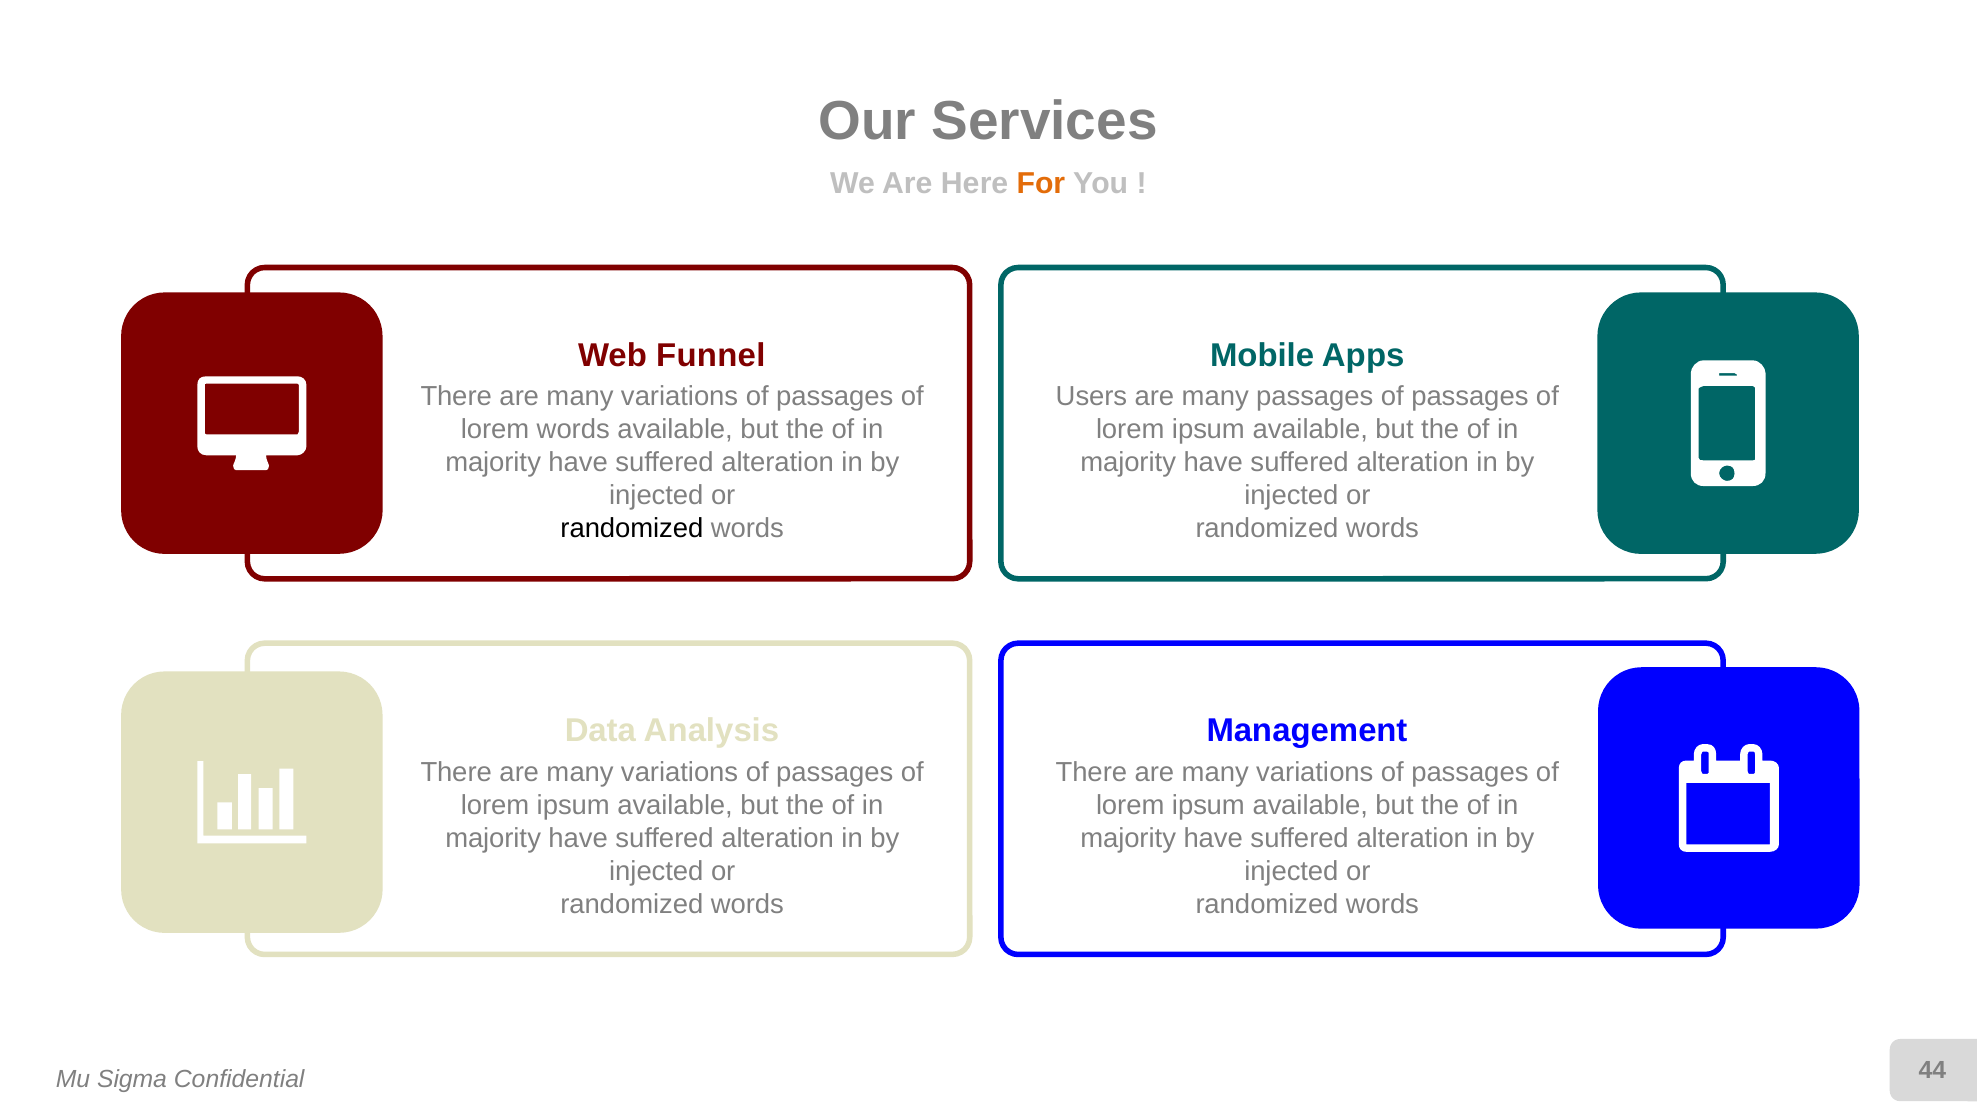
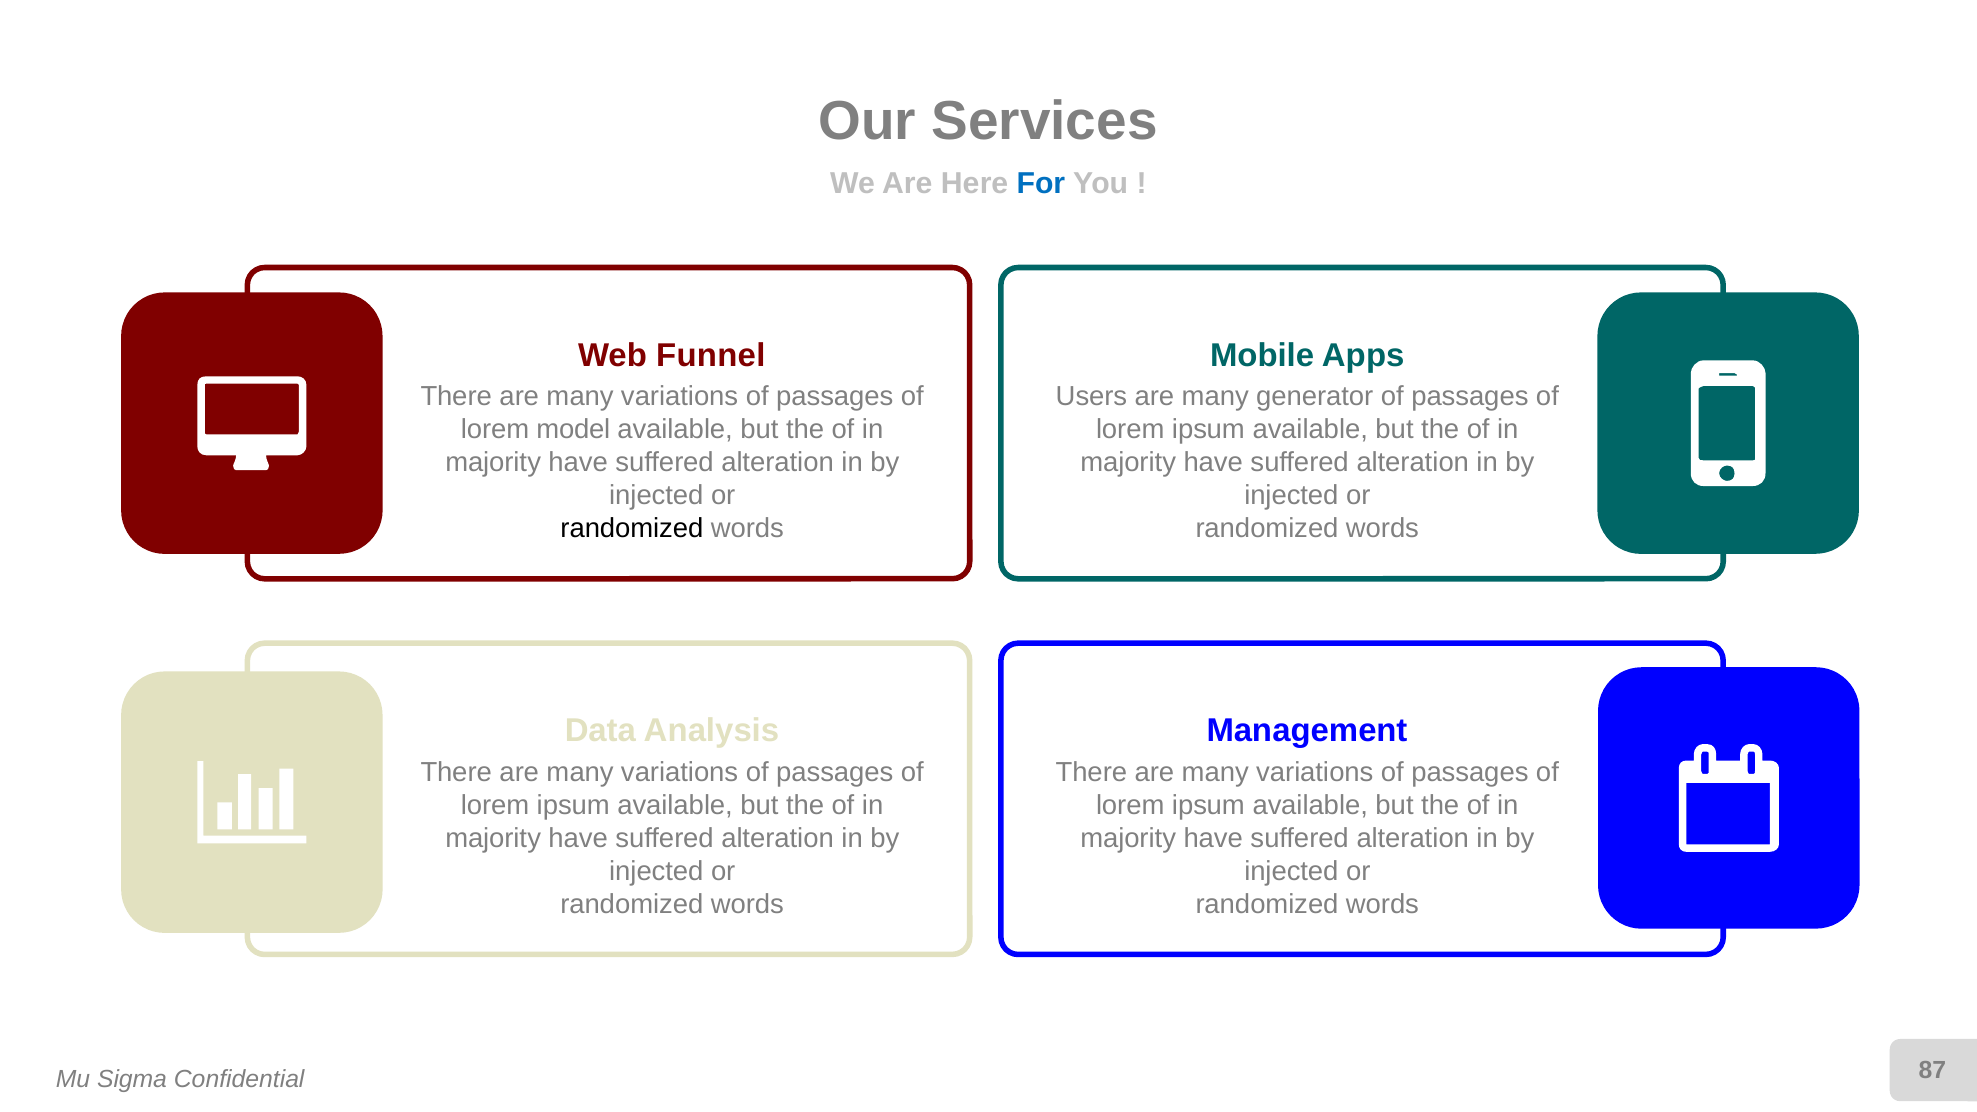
For colour: orange -> blue
many passages: passages -> generator
lorem words: words -> model
44: 44 -> 87
